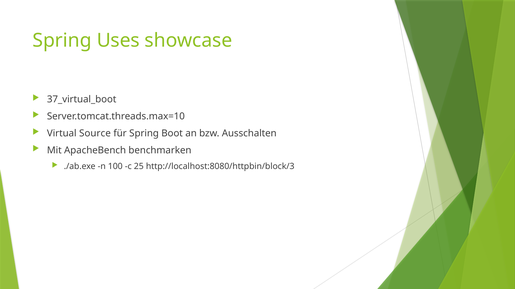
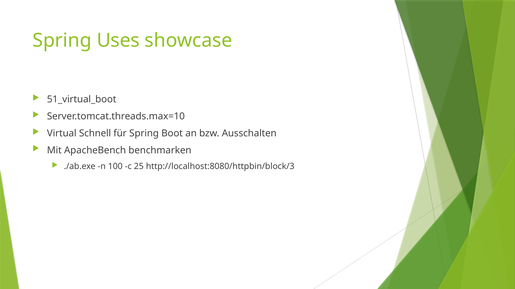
37_virtual_boot: 37_virtual_boot -> 51_virtual_boot
Source: Source -> Schnell
